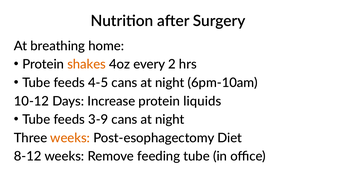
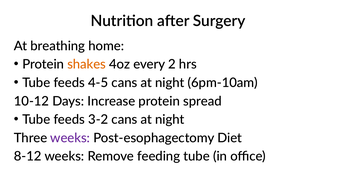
liquids: liquids -> spread
3-9: 3-9 -> 3-2
weeks at (70, 138) colour: orange -> purple
